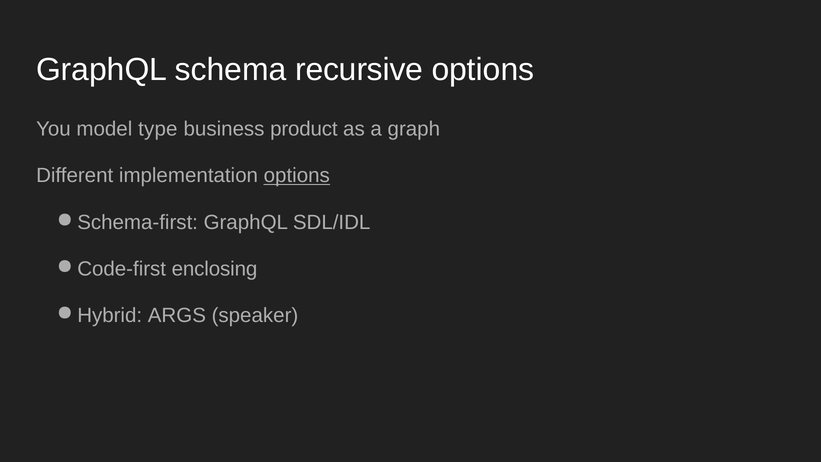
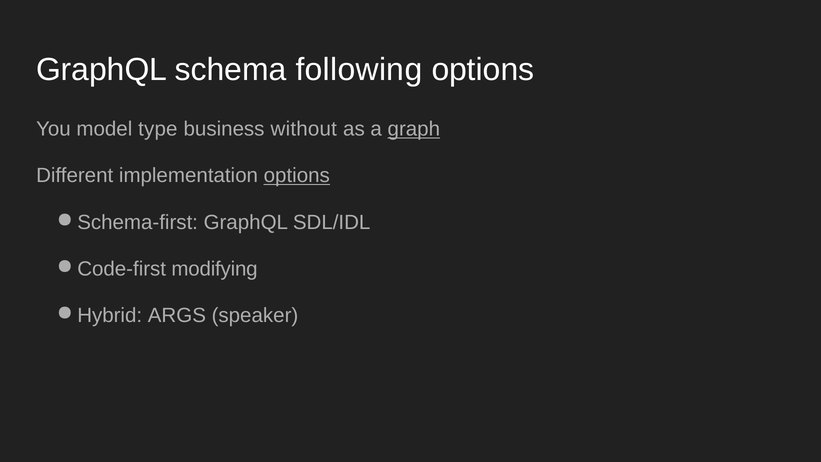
recursive: recursive -> following
product: product -> without
graph underline: none -> present
enclosing: enclosing -> modifying
